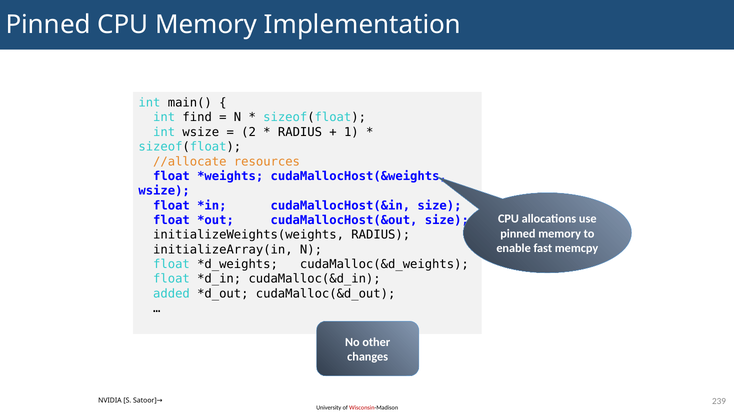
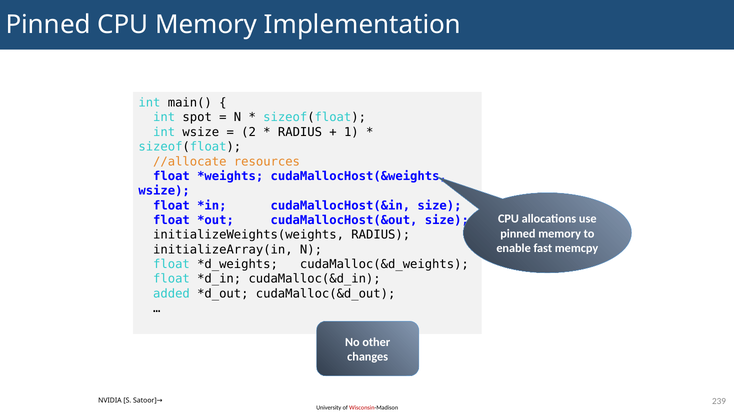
find: find -> spot
